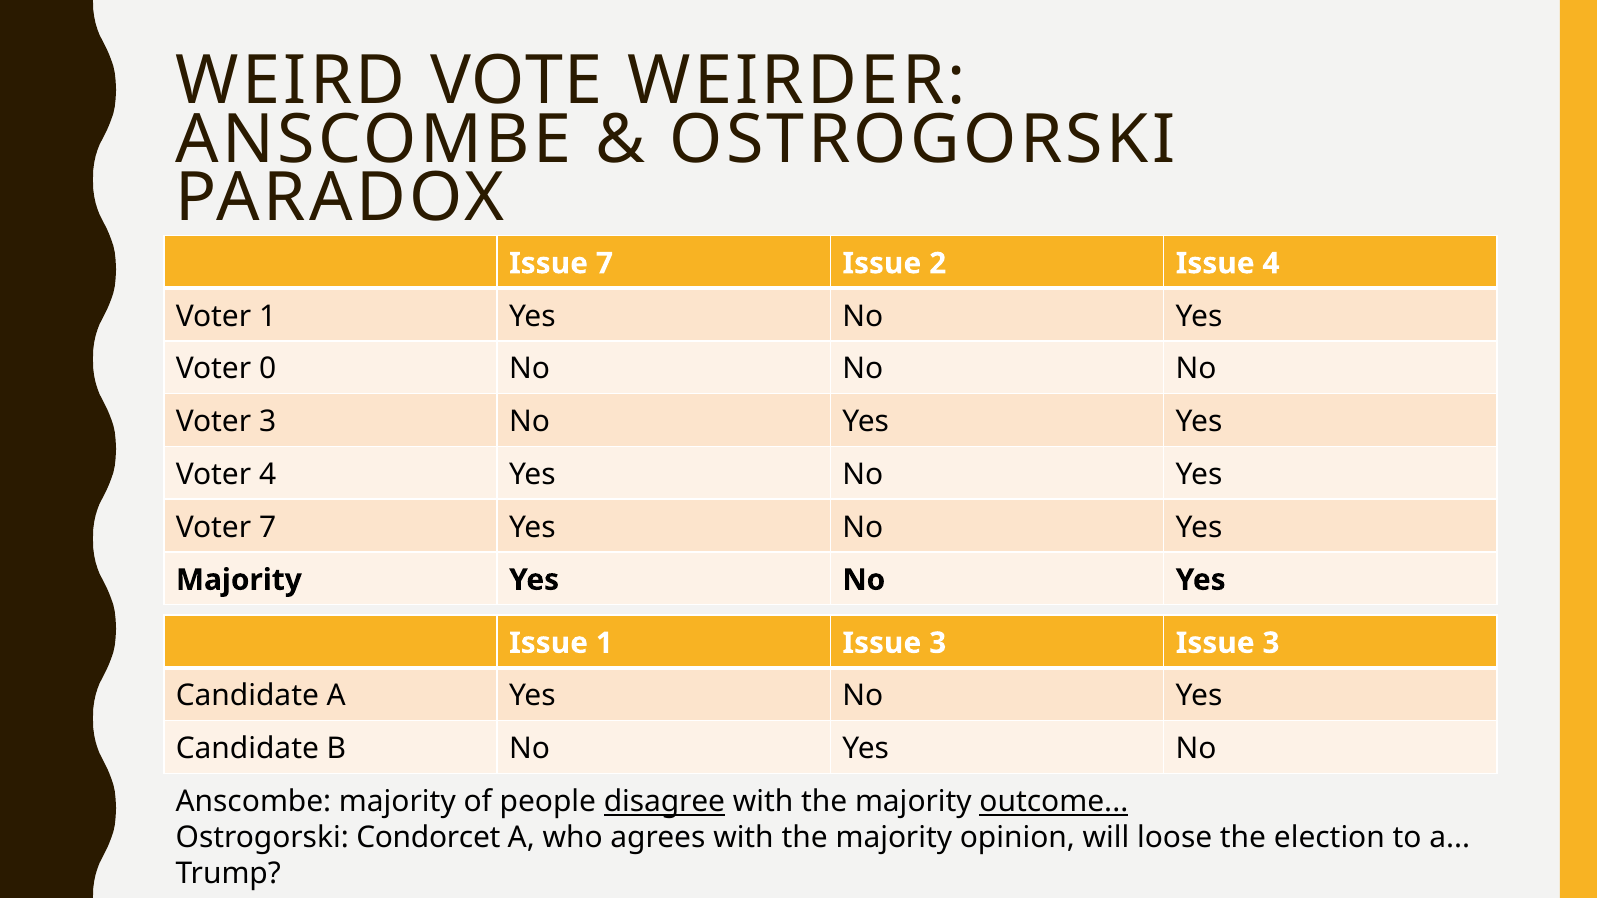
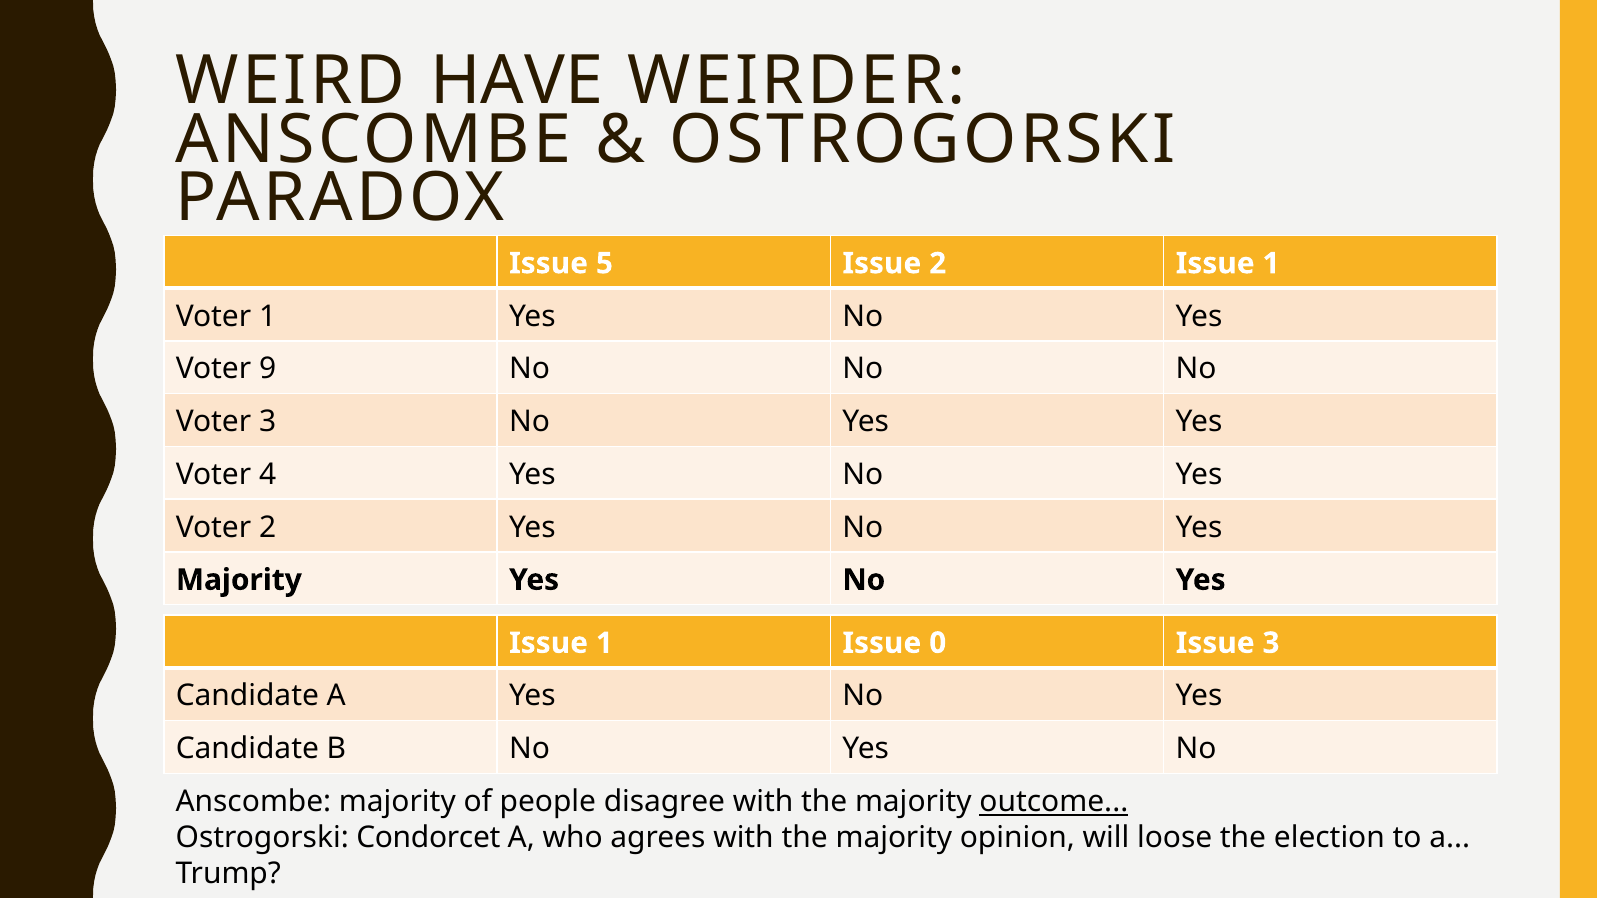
VOTE: VOTE -> HAVE
Issue 7: 7 -> 5
2 Issue 4: 4 -> 1
0: 0 -> 9
Voter 7: 7 -> 2
1 Issue 3: 3 -> 0
disagree underline: present -> none
